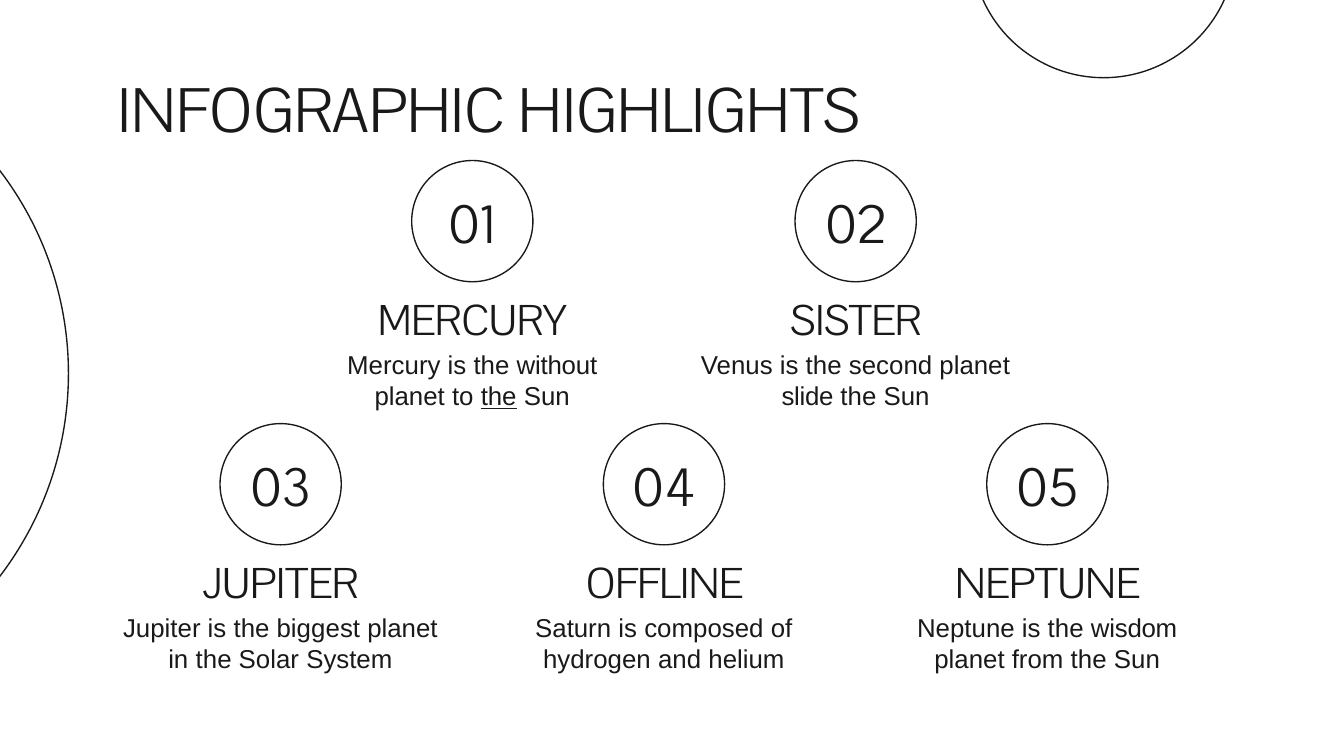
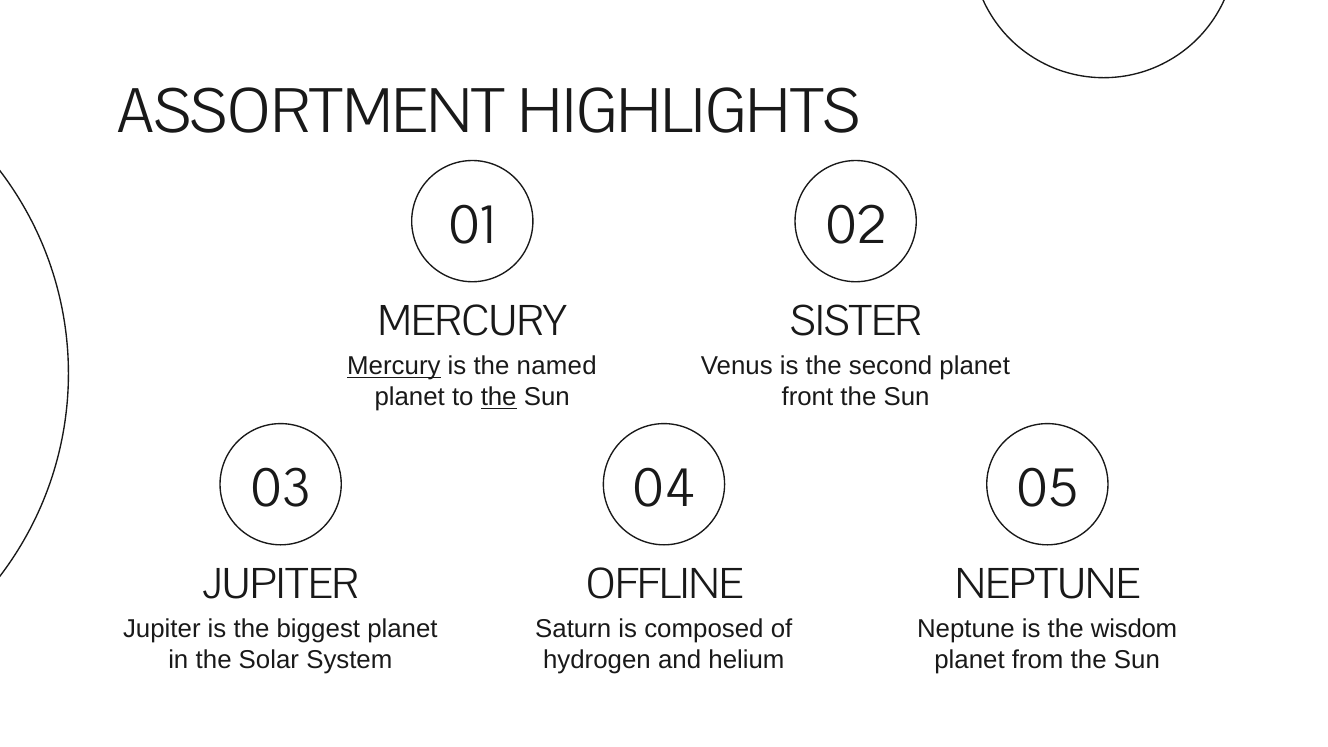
INFOGRAPHIC: INFOGRAPHIC -> ASSORTMENT
Mercury at (394, 366) underline: none -> present
without: without -> named
slide: slide -> front
